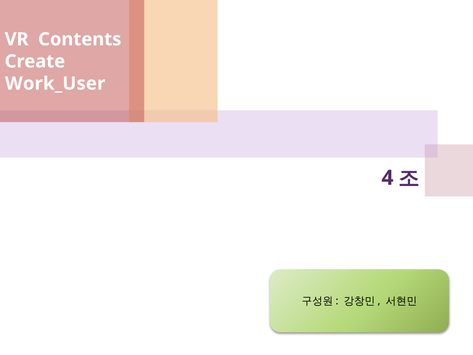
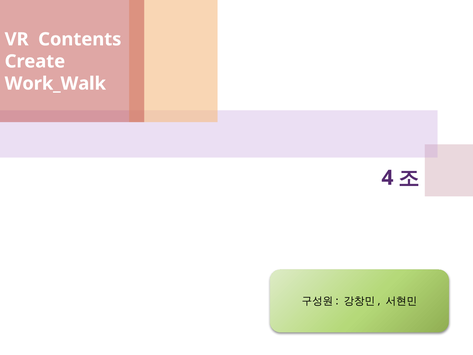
Work_User: Work_User -> Work_Walk
